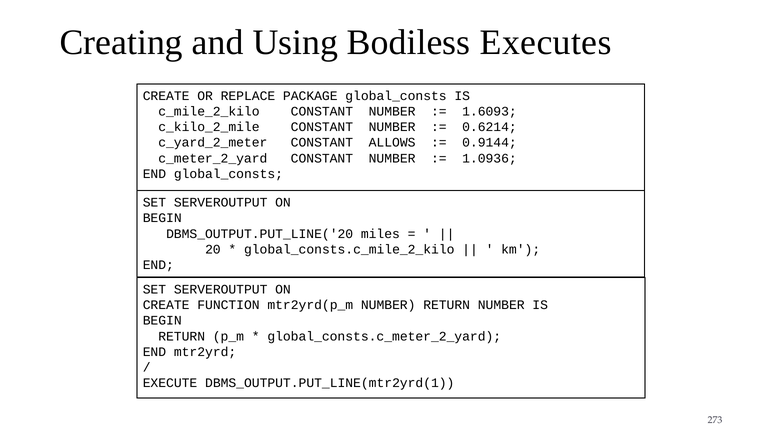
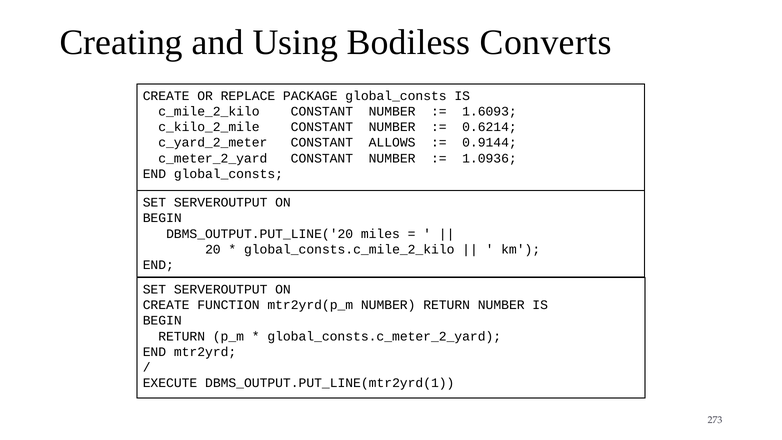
Executes: Executes -> Converts
